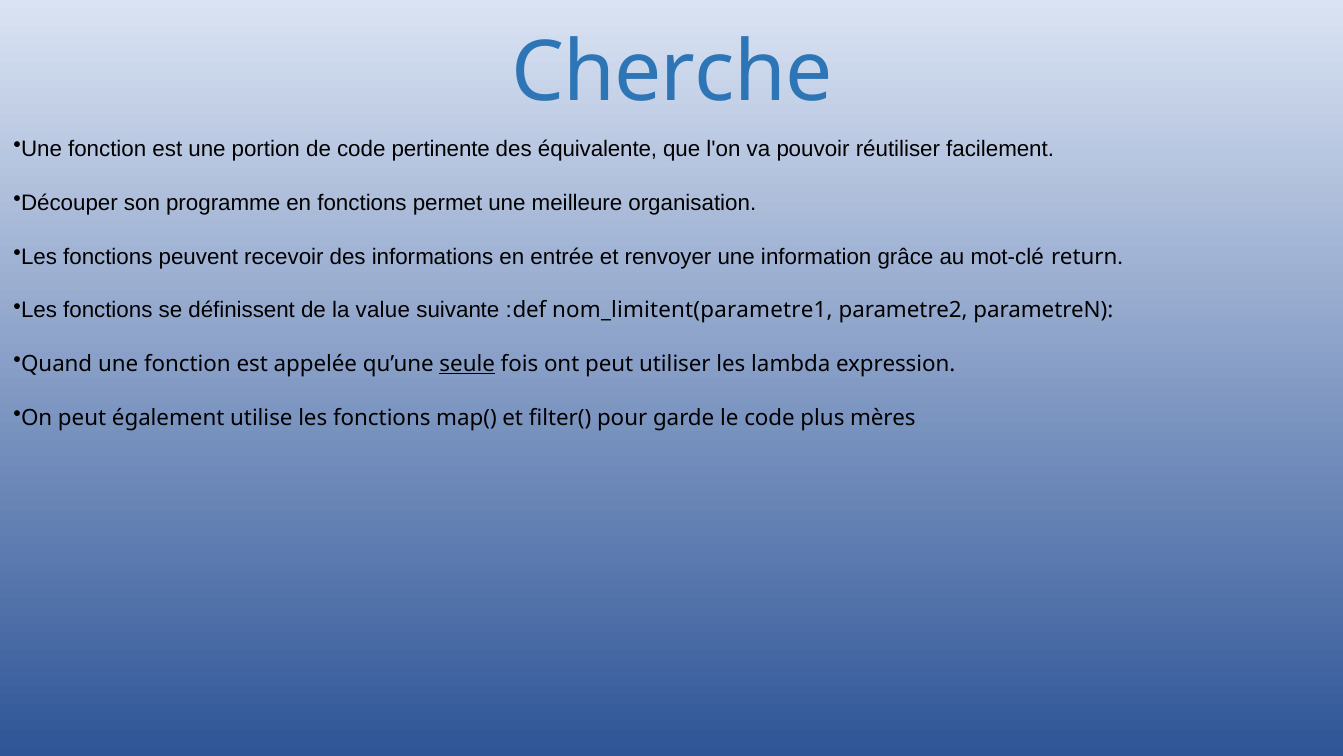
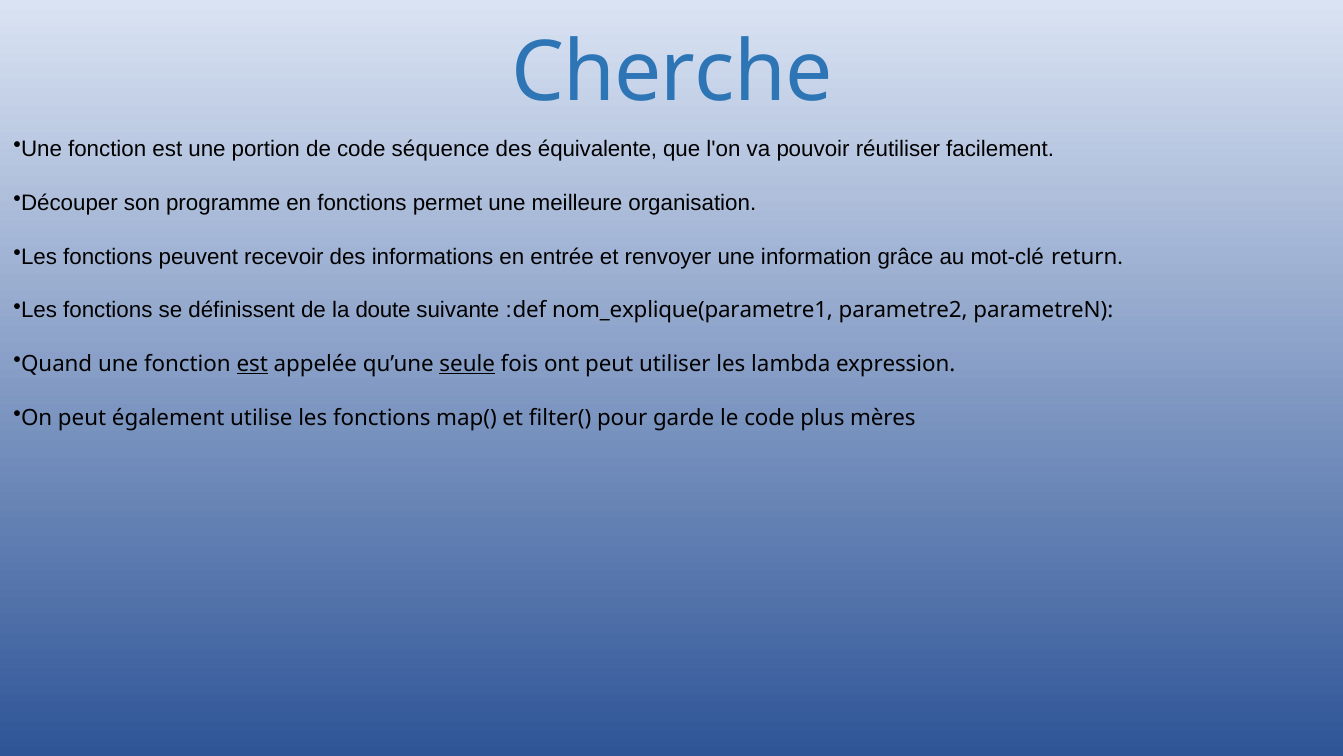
pertinente: pertinente -> séquence
value: value -> doute
nom_limitent(parametre1: nom_limitent(parametre1 -> nom_explique(parametre1
est at (252, 364) underline: none -> present
